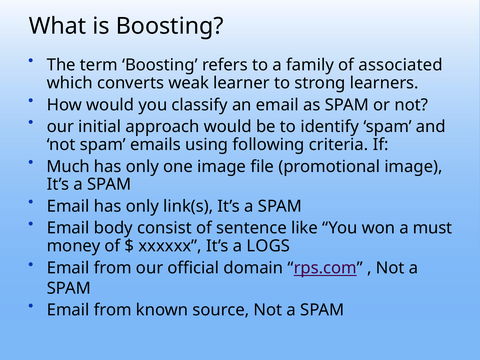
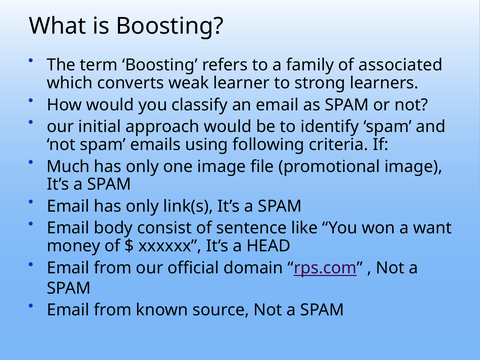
must: must -> want
LOGS: LOGS -> HEAD
